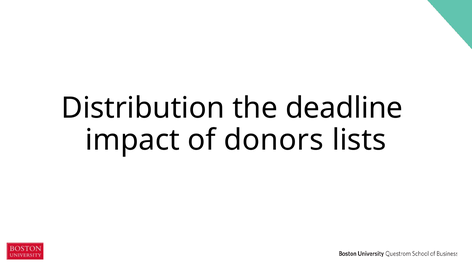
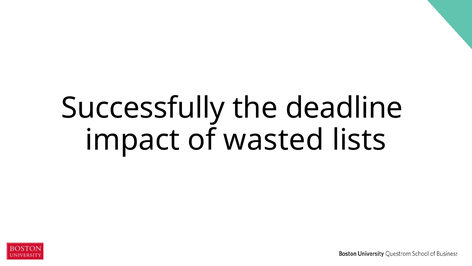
Distribution: Distribution -> Successfully
donors: donors -> wasted
